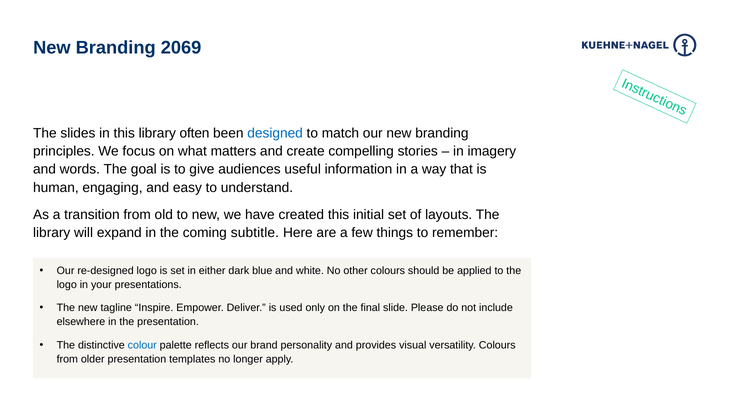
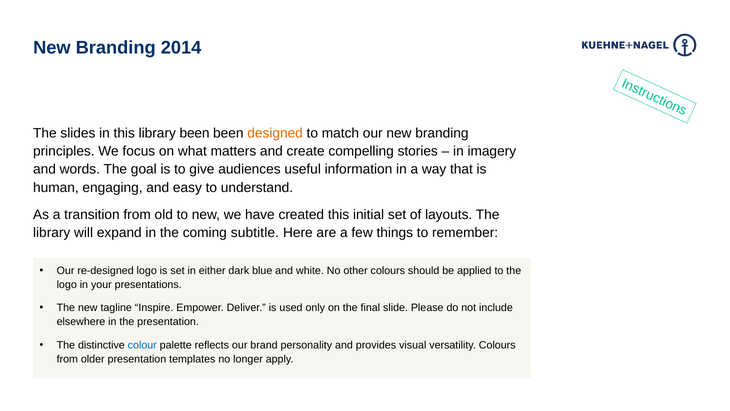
2069: 2069 -> 2014
library often: often -> been
designed colour: blue -> orange
